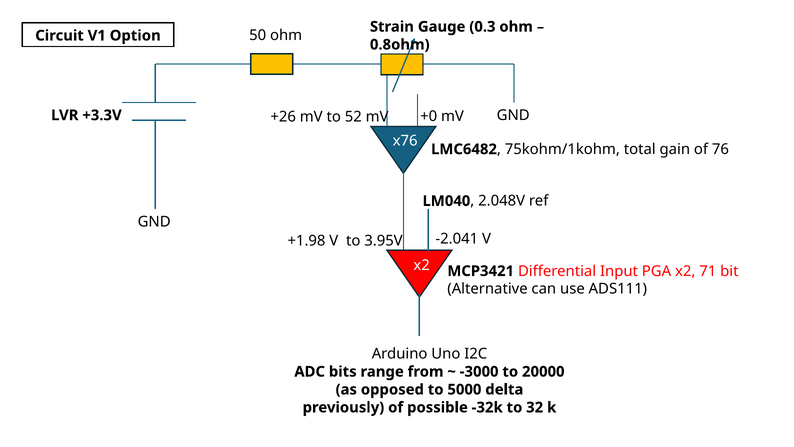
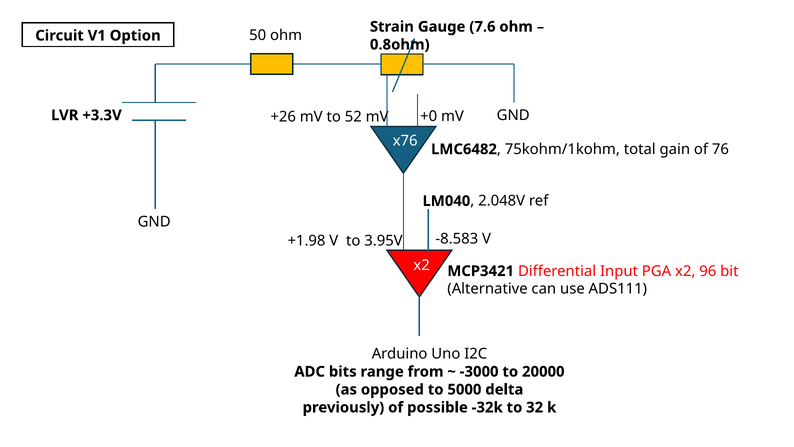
0.3: 0.3 -> 7.6
-2.041: -2.041 -> -8.583
71: 71 -> 96
